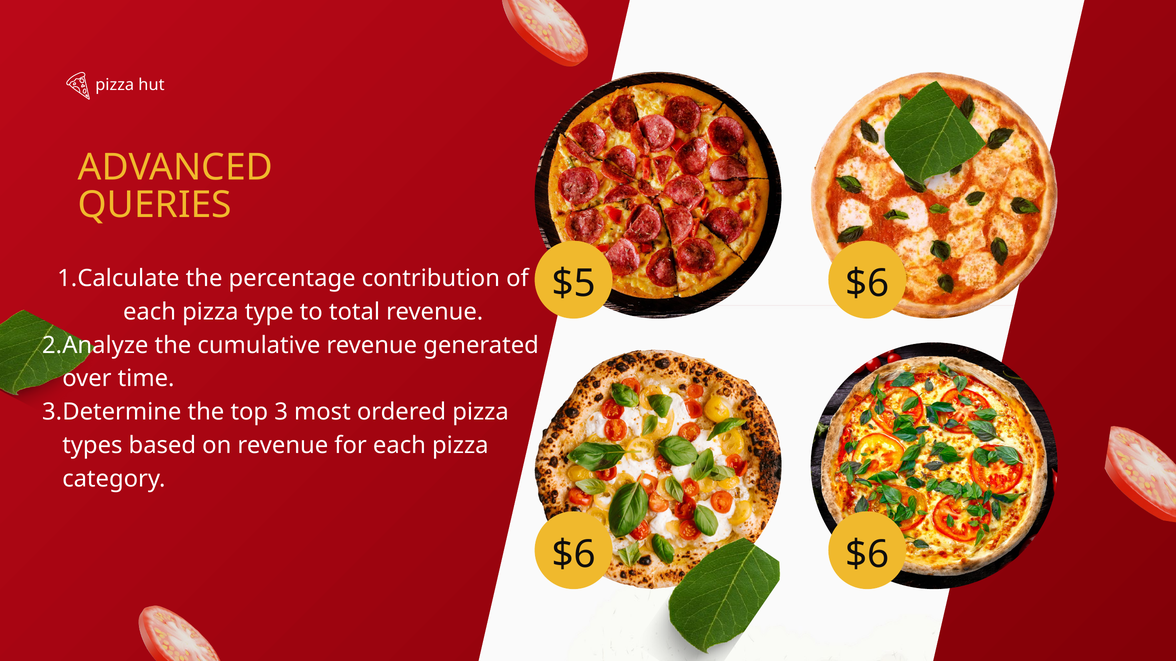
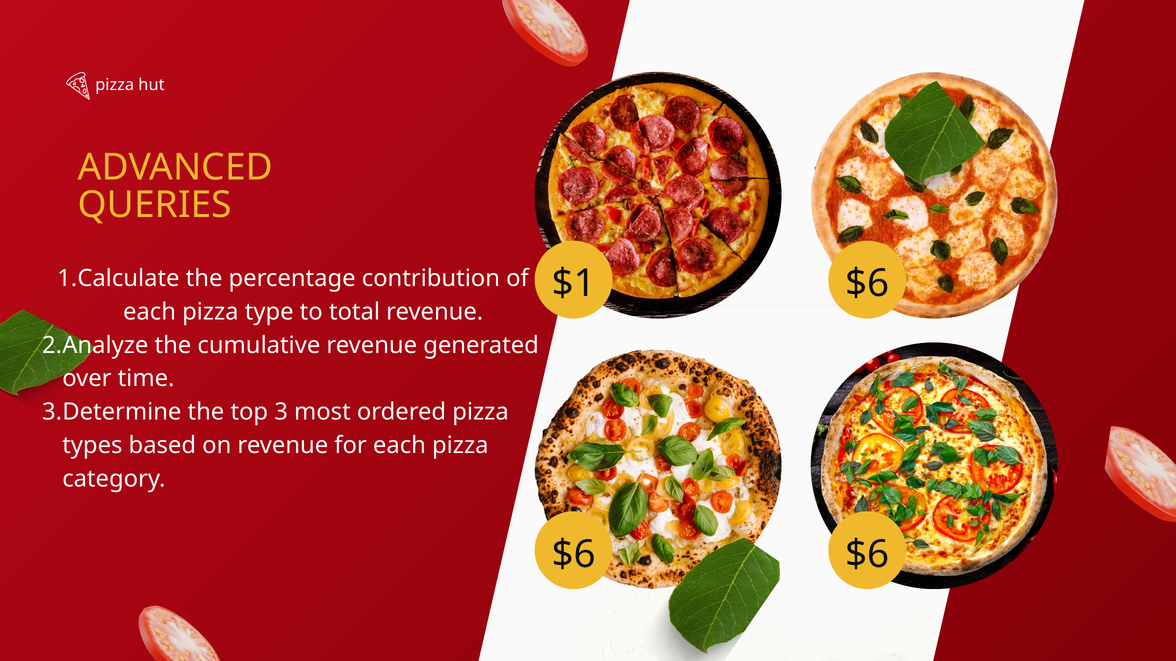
$5: $5 -> $1
